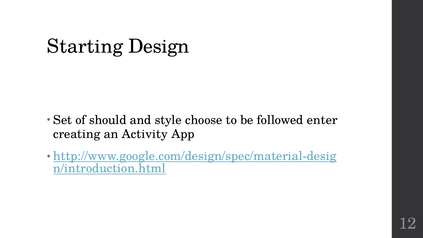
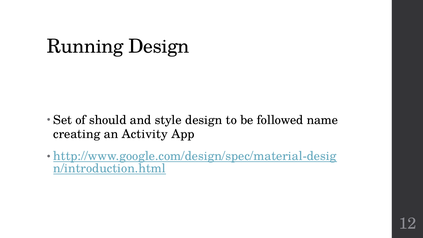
Starting: Starting -> Running
style choose: choose -> design
enter: enter -> name
